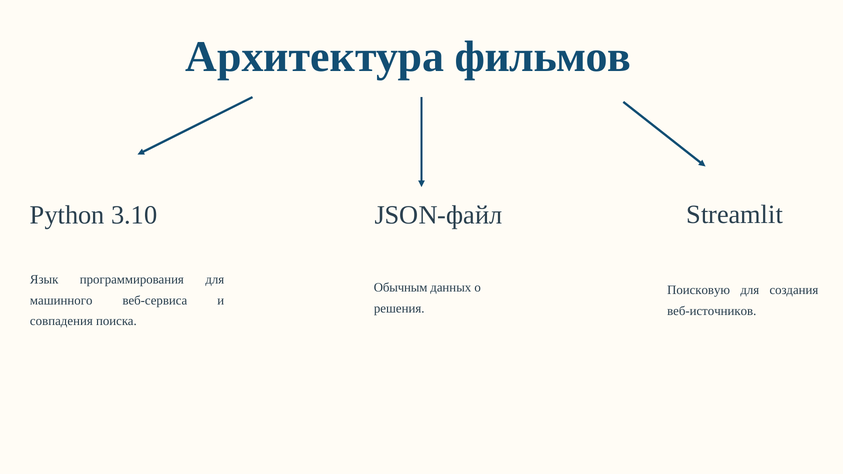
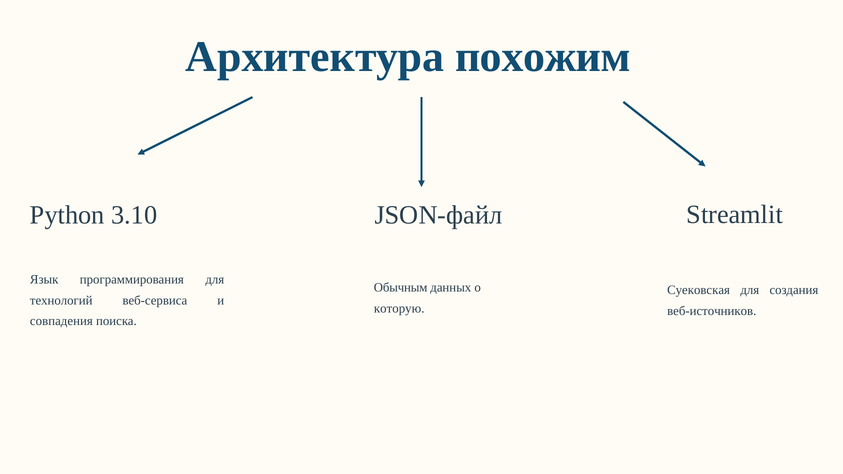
фильмов: фильмов -> похожим
Поисковую: Поисковую -> Суековская
машинного: машинного -> технологий
решения: решения -> которую
